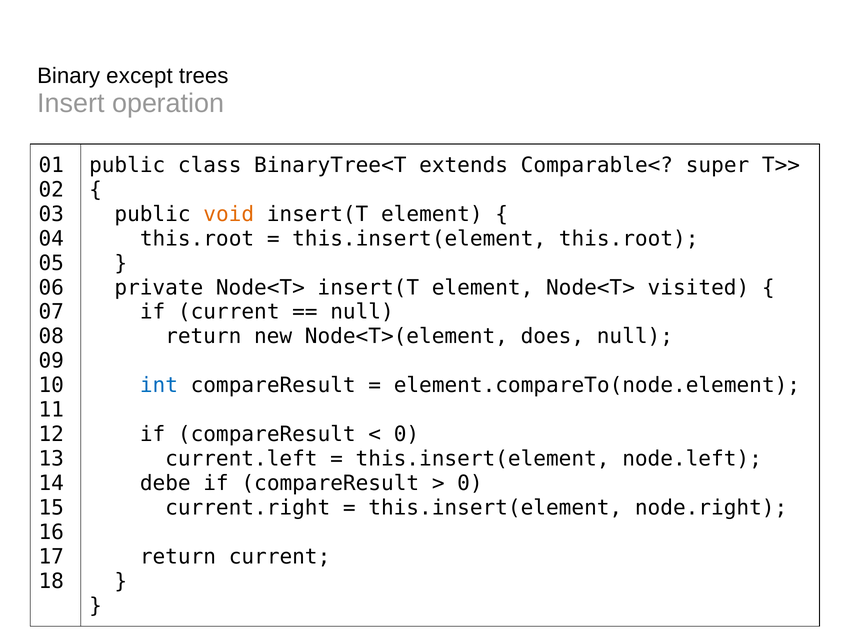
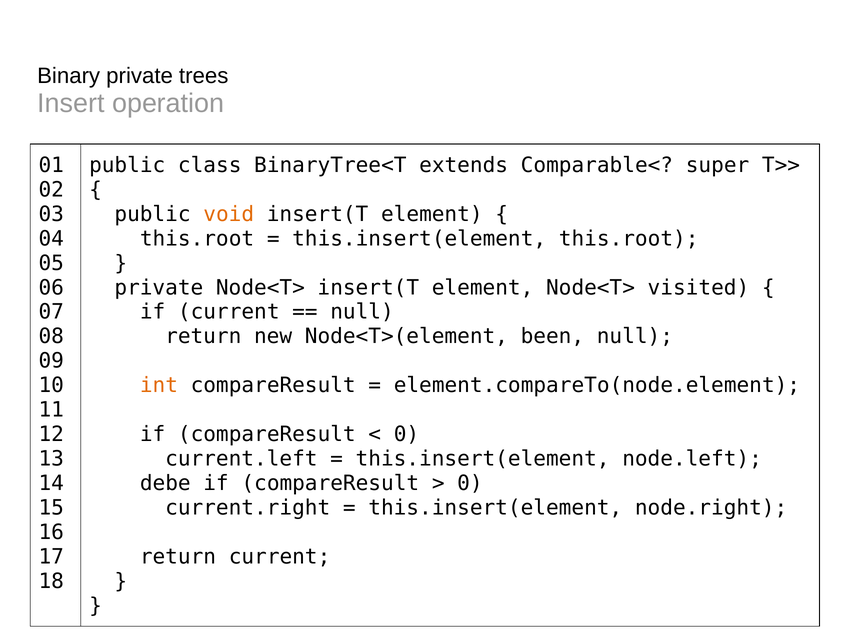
Binary except: except -> private
does: does -> been
int colour: blue -> orange
